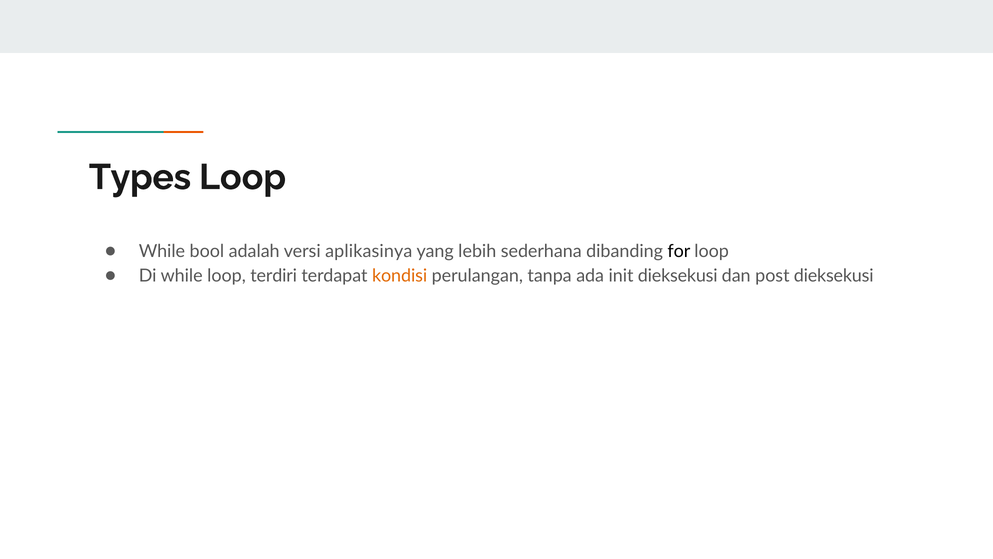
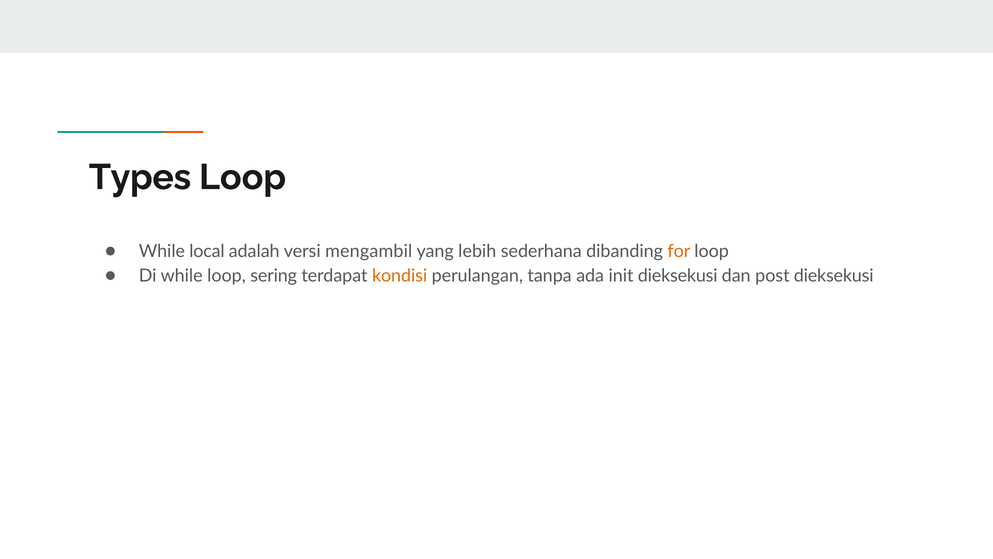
bool: bool -> local
aplikasinya: aplikasinya -> mengambil
for colour: black -> orange
terdiri: terdiri -> sering
